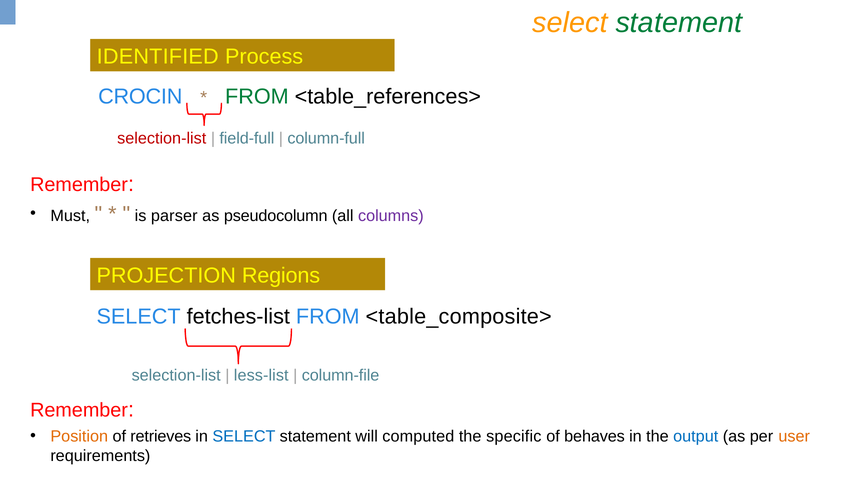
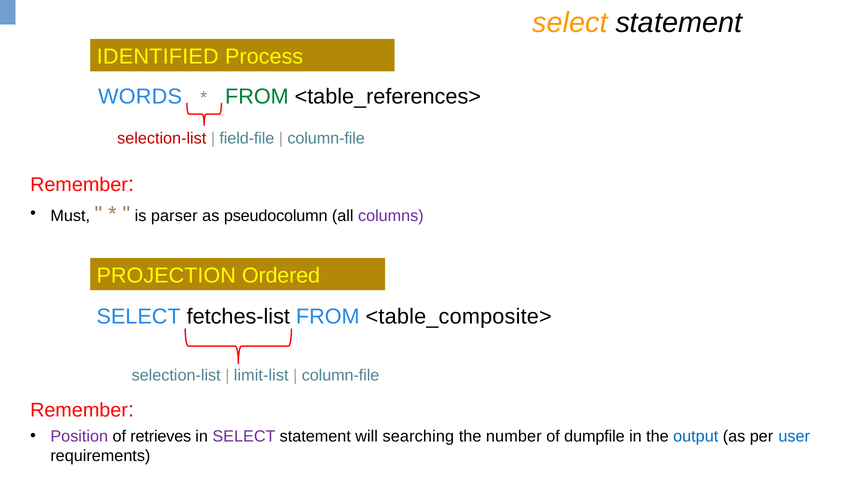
statement at (679, 23) colour: green -> black
CROCIN: CROCIN -> WORDS
field-full: field-full -> field-file
column-full at (326, 138): column-full -> column-file
Regions: Regions -> Ordered
less-list: less-list -> limit-list
Position colour: orange -> purple
SELECT at (244, 436) colour: blue -> purple
computed: computed -> searching
specific: specific -> number
behaves: behaves -> dumpfile
user colour: orange -> blue
